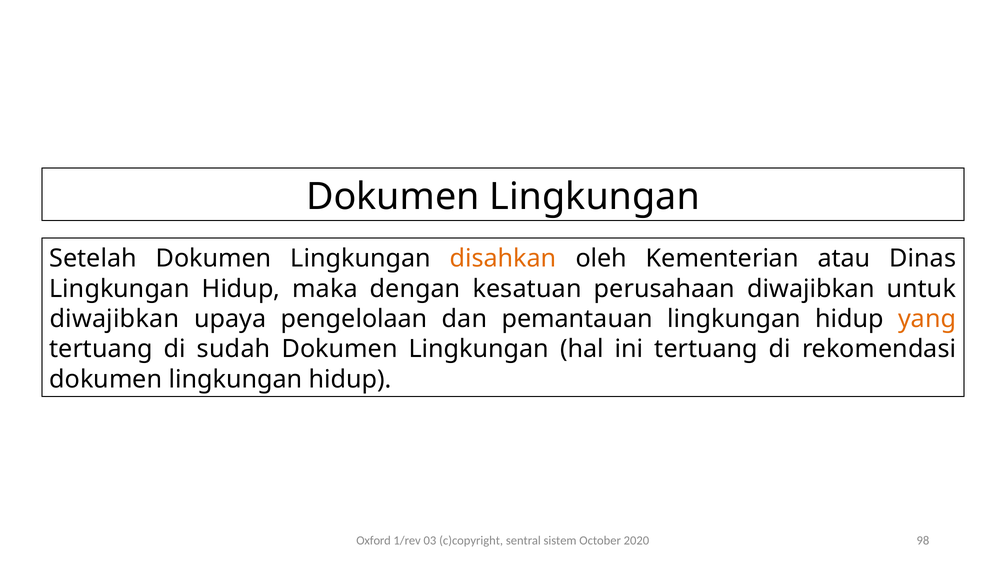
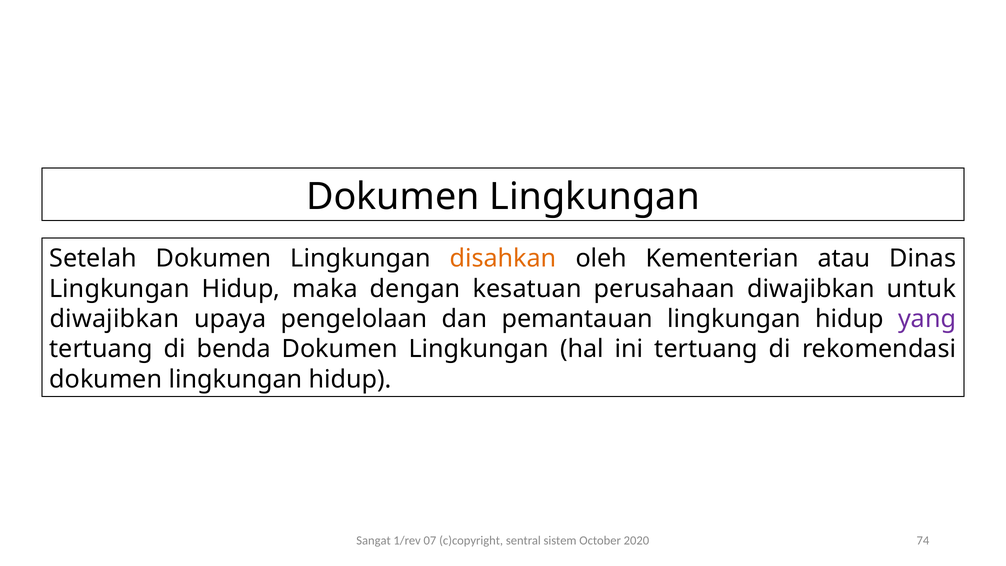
yang colour: orange -> purple
sudah: sudah -> benda
Oxford: Oxford -> Sangat
03: 03 -> 07
98: 98 -> 74
